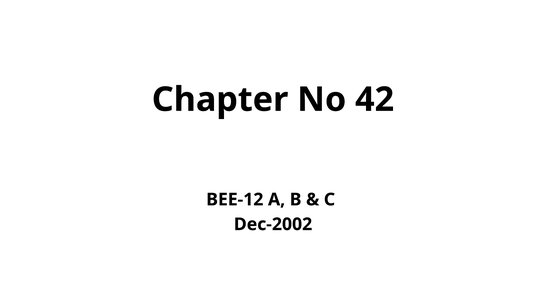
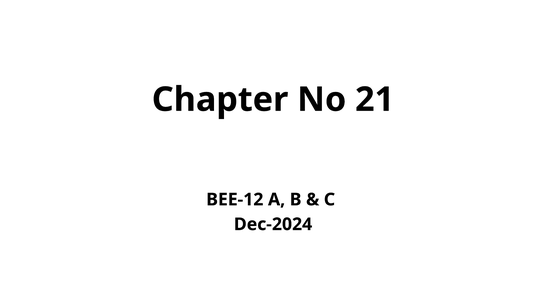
42: 42 -> 21
Dec-2002: Dec-2002 -> Dec-2024
